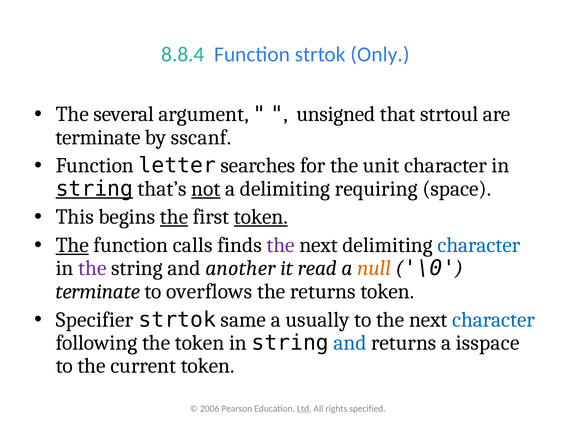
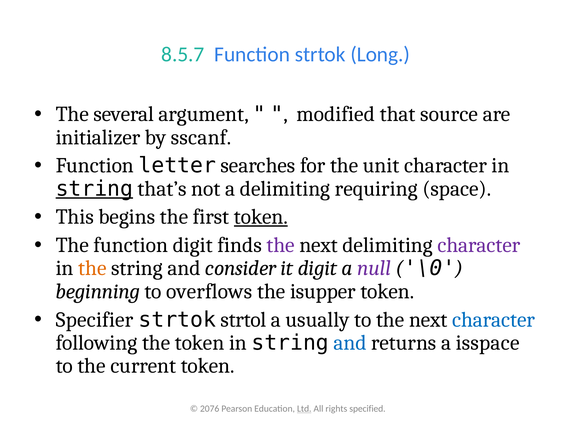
8.8.4: 8.8.4 -> 8.5.7
Only: Only -> Long
unsigned: unsigned -> modified
strtoul: strtoul -> source
terminate at (98, 137): terminate -> initializer
not underline: present -> none
the at (174, 217) underline: present -> none
The at (72, 245) underline: present -> none
function calls: calls -> digit
character at (479, 245) colour: blue -> purple
the at (92, 268) colour: purple -> orange
another: another -> consider
it read: read -> digit
null colour: orange -> purple
terminate at (98, 292): terminate -> beginning
the returns: returns -> isupper
same: same -> strtol
2006: 2006 -> 2076
